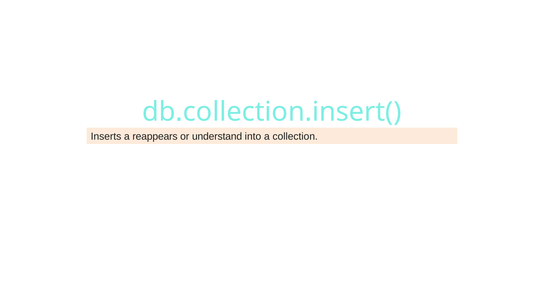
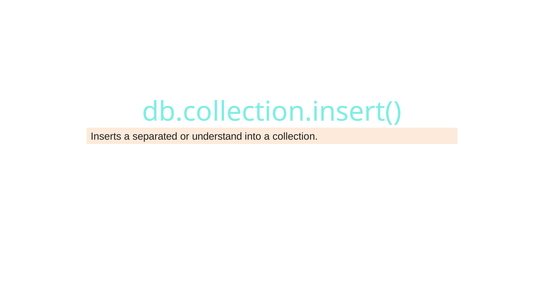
reappears: reappears -> separated
